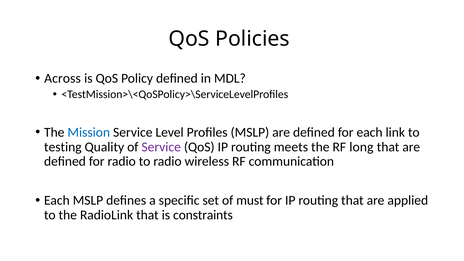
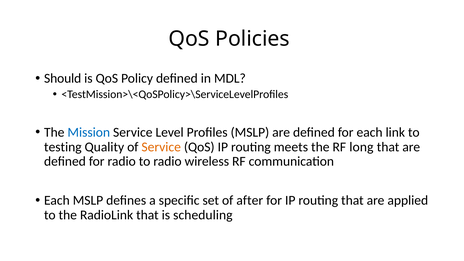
Across: Across -> Should
Service at (161, 147) colour: purple -> orange
must: must -> after
constraints: constraints -> scheduling
